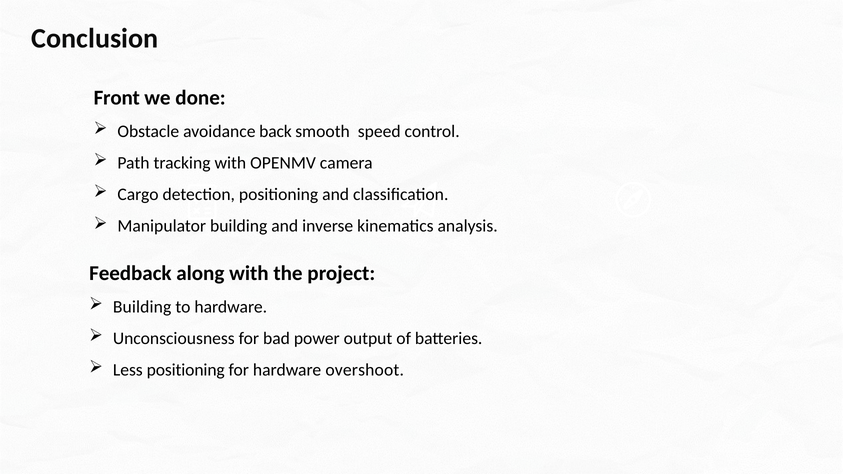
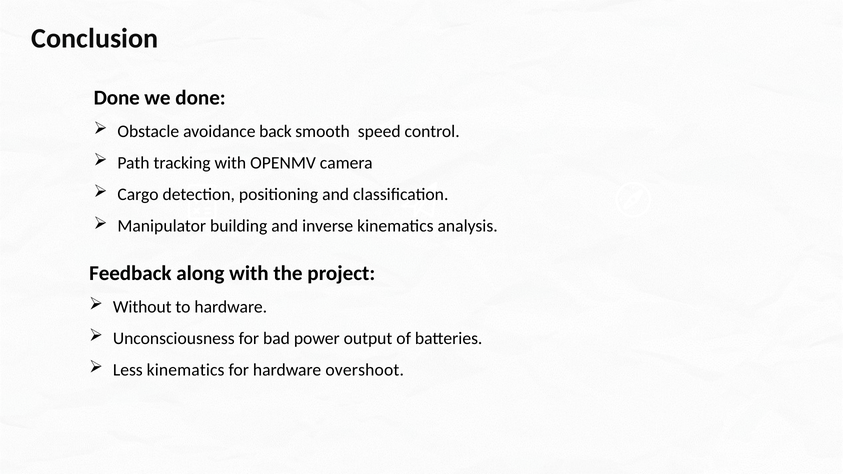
Front at (117, 98): Front -> Done
Building at (142, 307): Building -> Without
Less positioning: positioning -> kinematics
